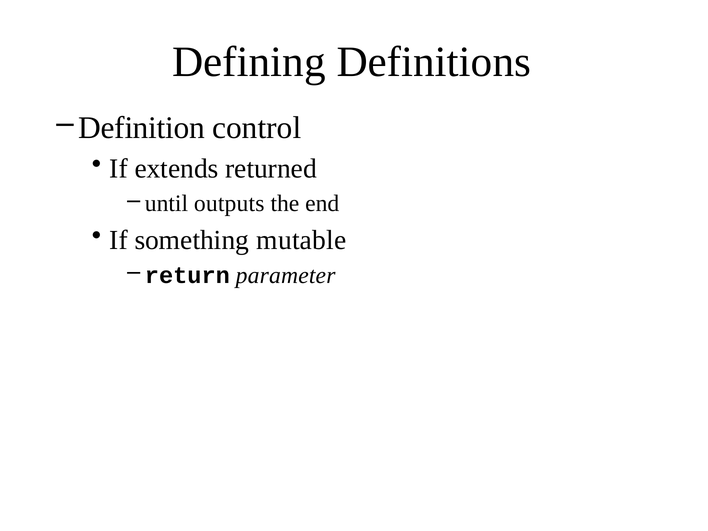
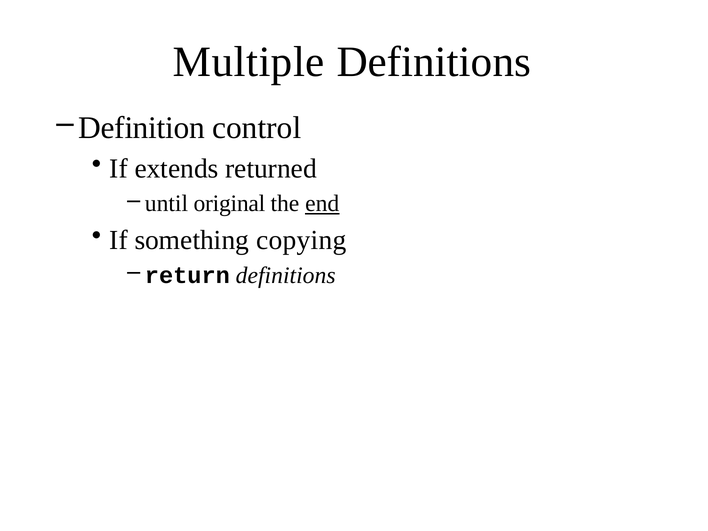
Defining: Defining -> Multiple
outputs: outputs -> original
end underline: none -> present
mutable: mutable -> copying
return parameter: parameter -> definitions
